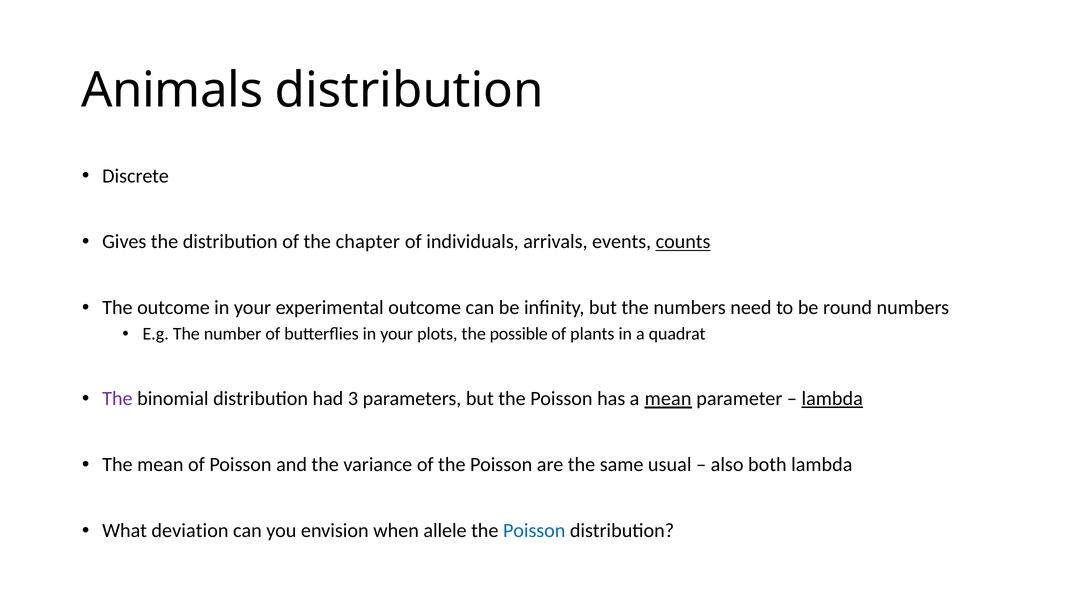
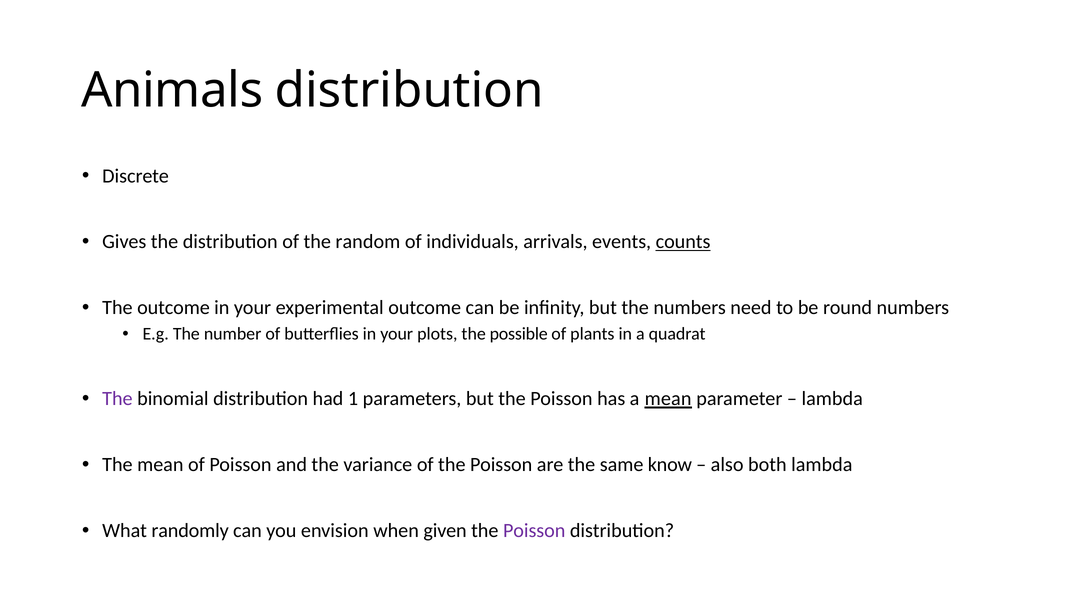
chapter: chapter -> random
3: 3 -> 1
lambda at (832, 399) underline: present -> none
usual: usual -> know
deviation: deviation -> randomly
allele: allele -> given
Poisson at (534, 531) colour: blue -> purple
